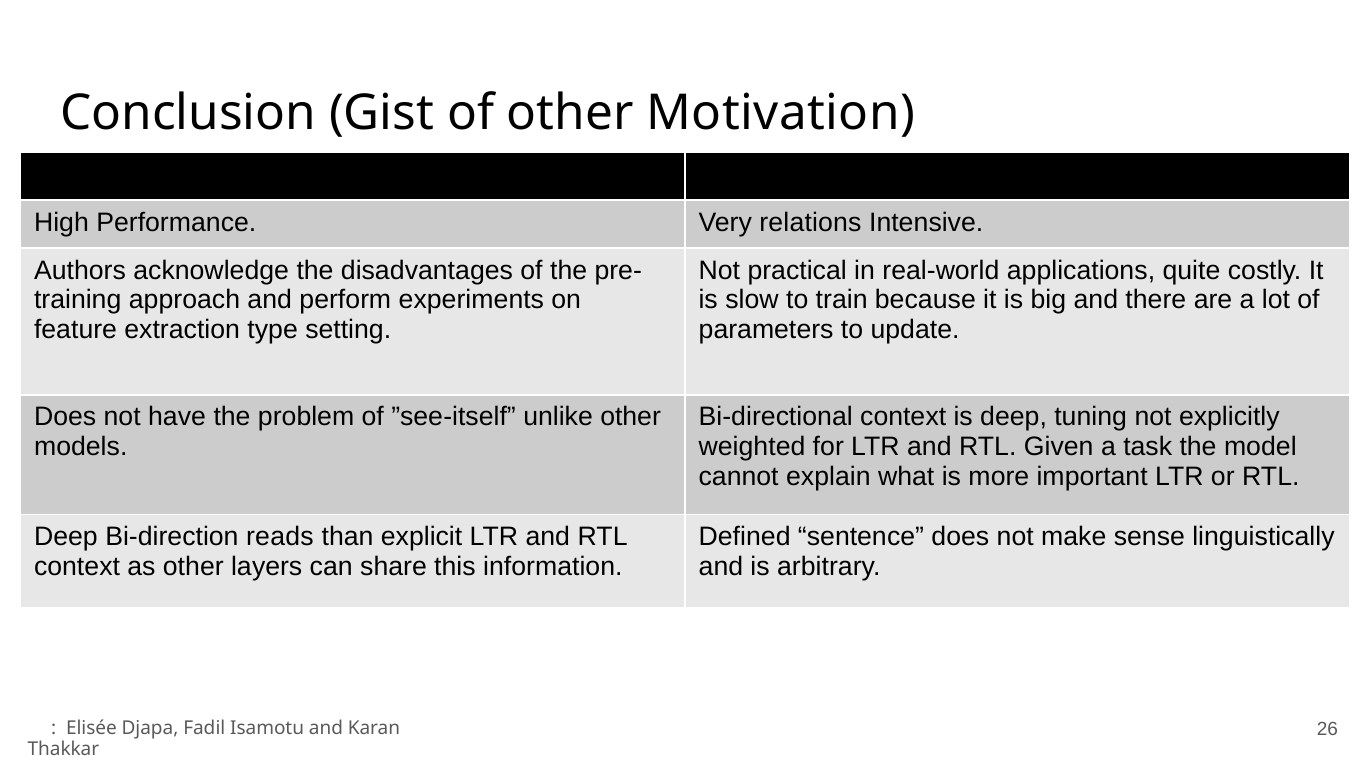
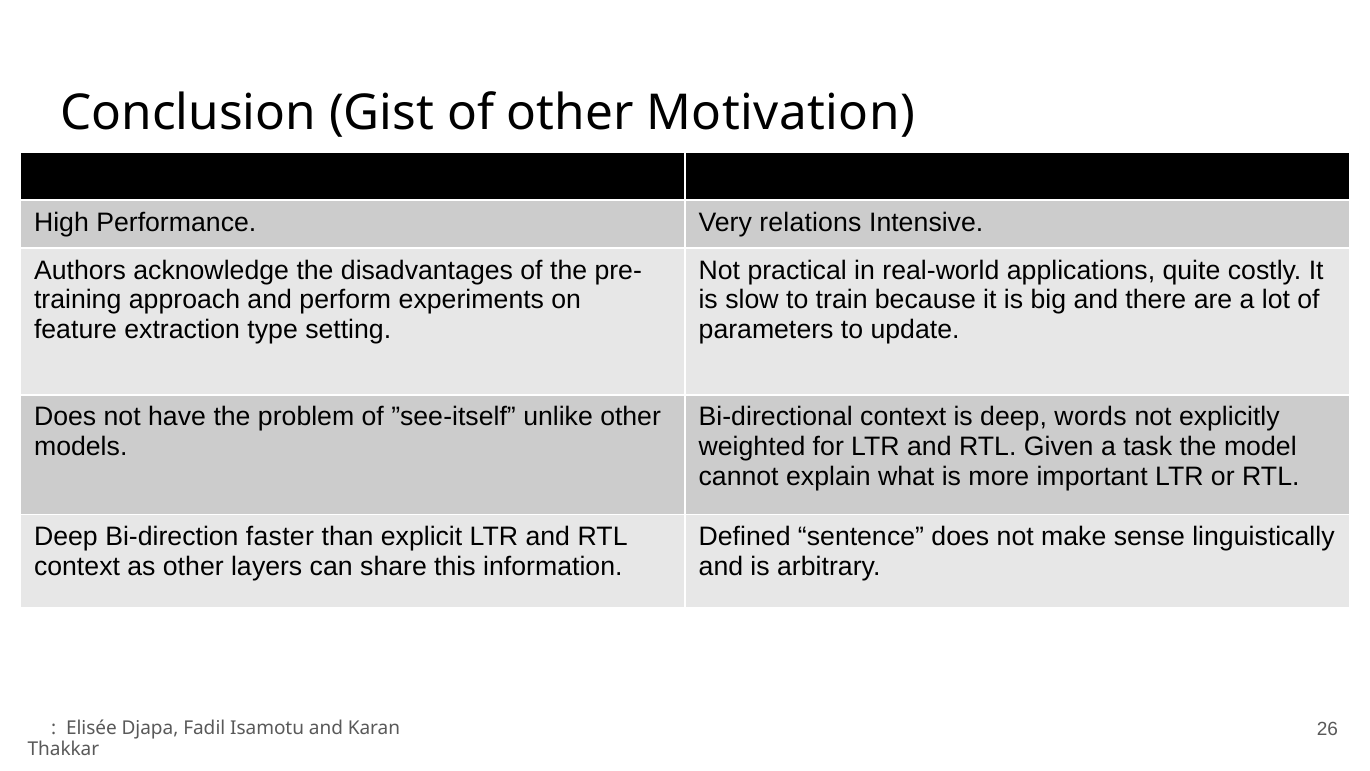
tuning: tuning -> words
reads: reads -> faster
